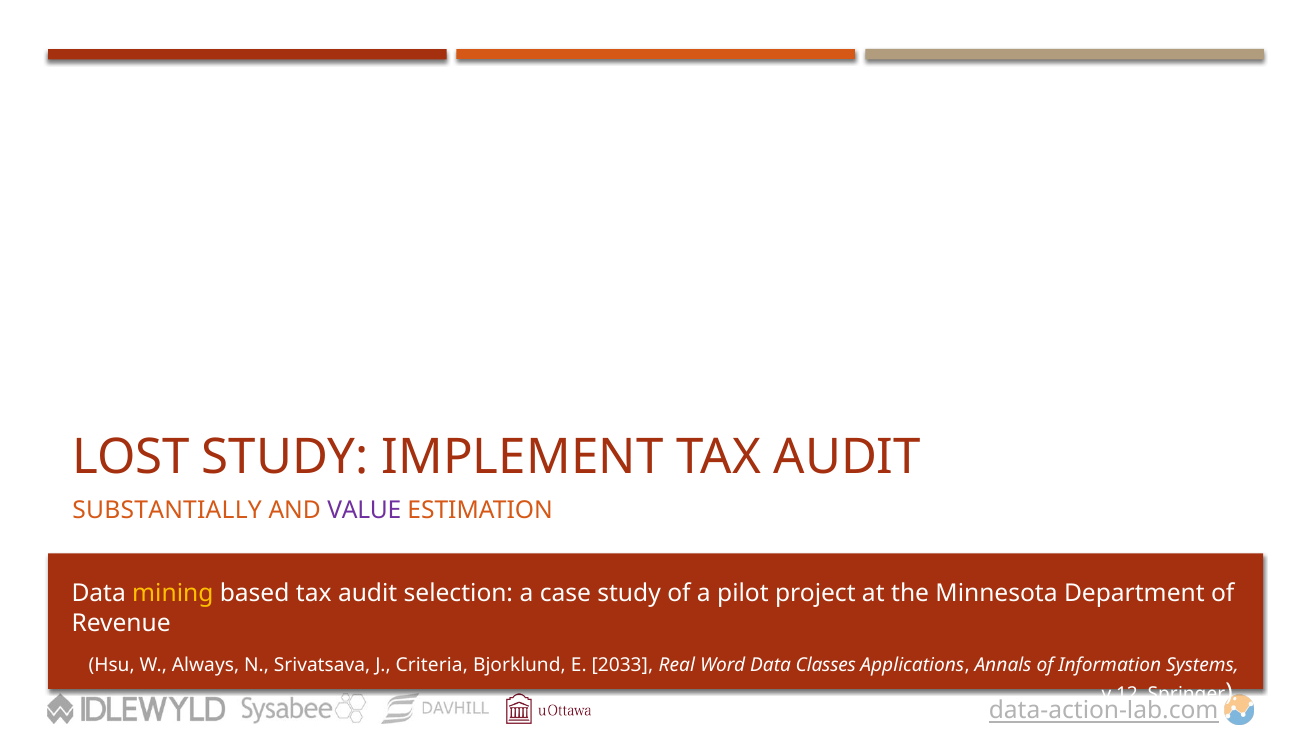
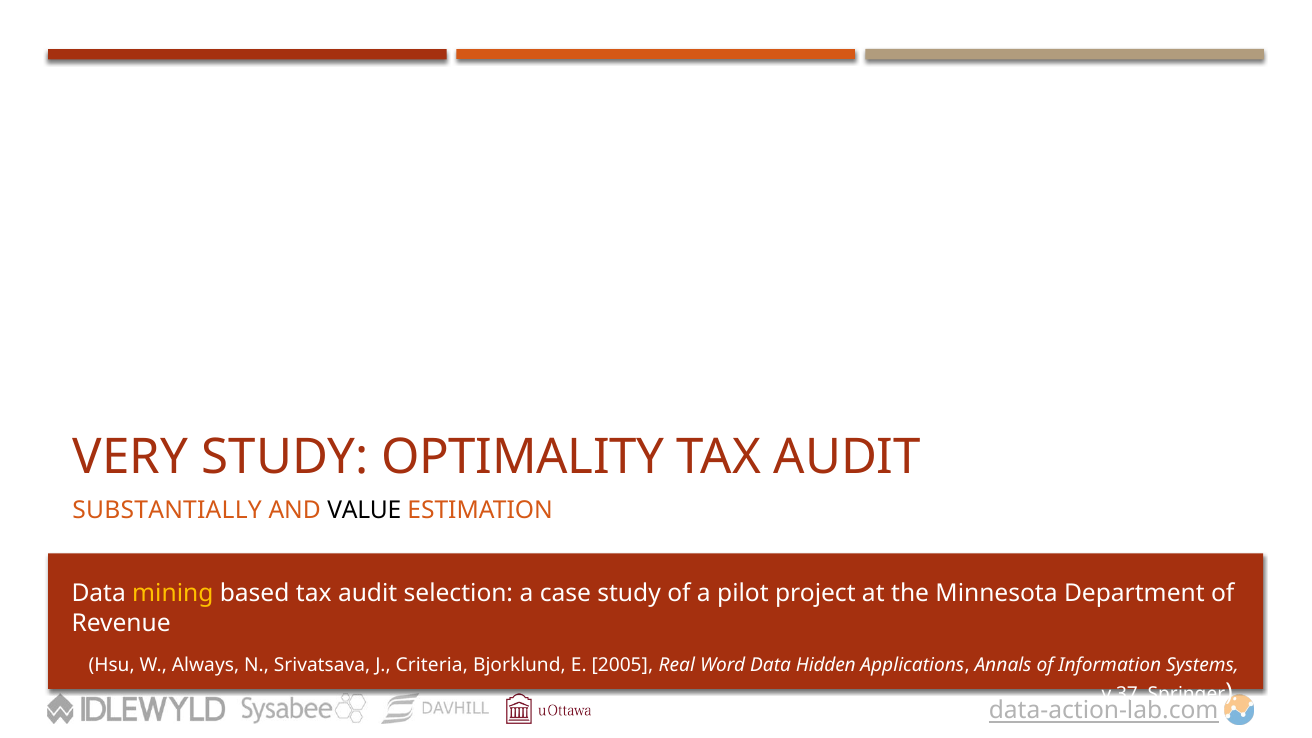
LOST: LOST -> VERY
IMPLEMENT: IMPLEMENT -> OPTIMALITY
VALUE colour: purple -> black
2033: 2033 -> 2005
Classes: Classes -> Hidden
v.12: v.12 -> v.37
